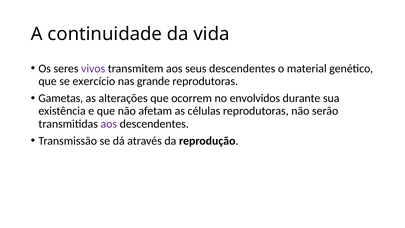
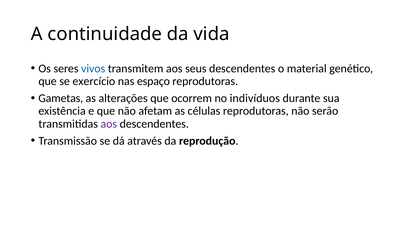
vivos colour: purple -> blue
grande: grande -> espaço
envolvidos: envolvidos -> indivíduos
